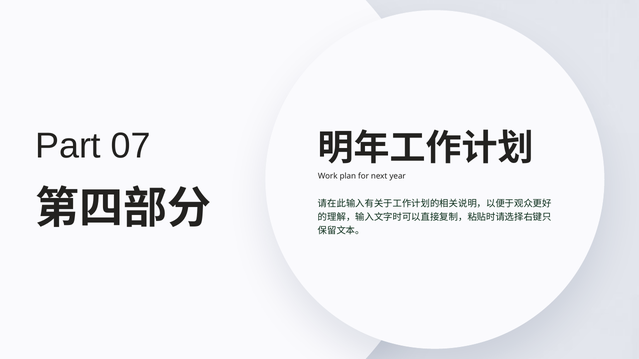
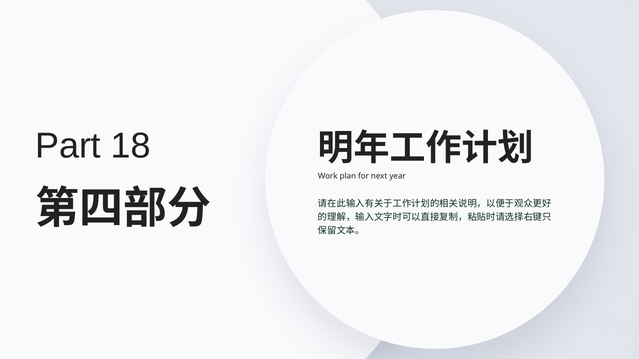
07: 07 -> 18
